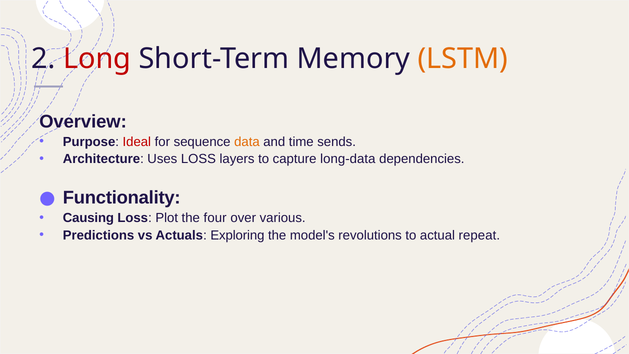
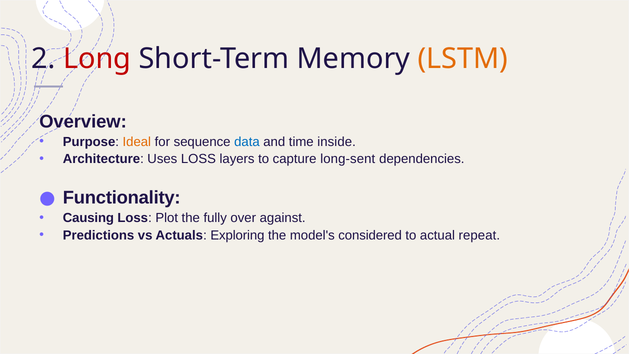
Ideal colour: red -> orange
data colour: orange -> blue
sends: sends -> inside
long-data: long-data -> long-sent
four: four -> fully
various: various -> against
revolutions: revolutions -> considered
